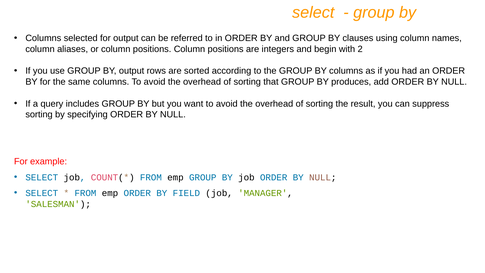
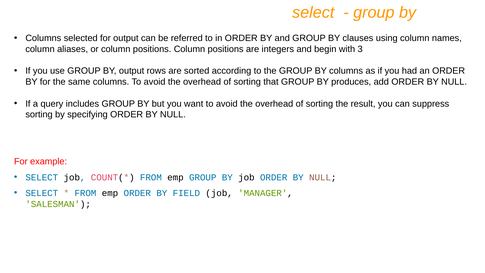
2: 2 -> 3
